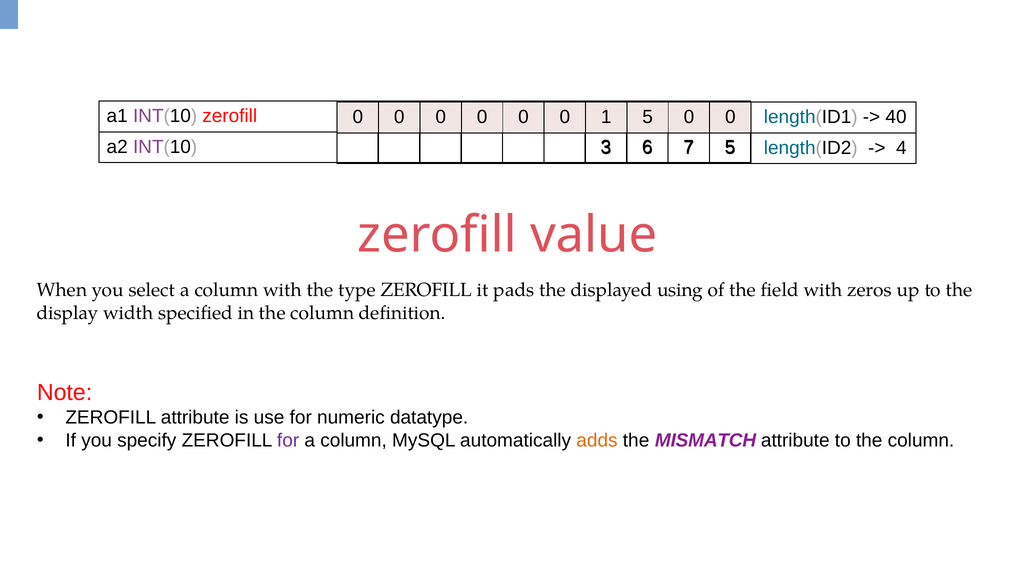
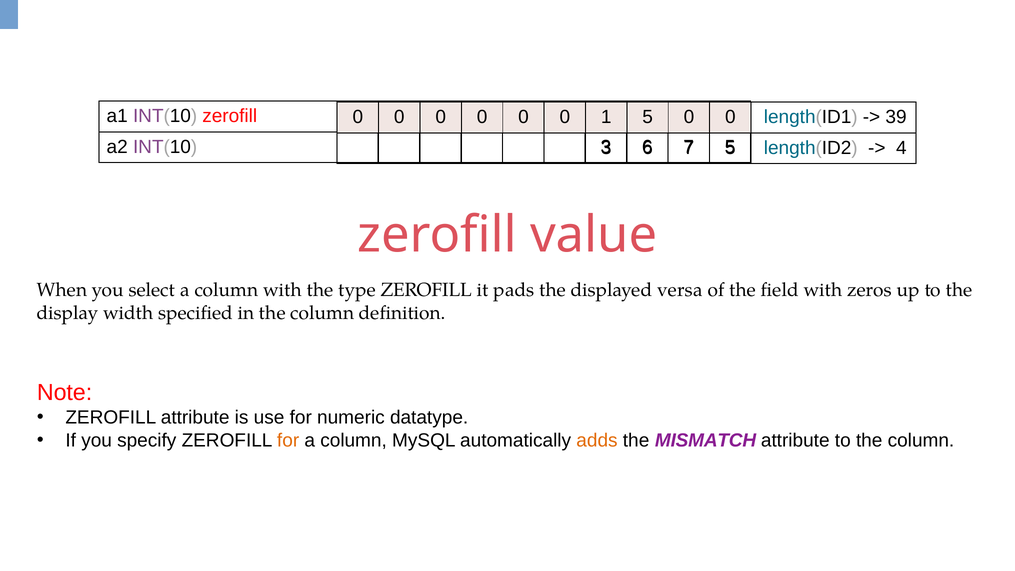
40: 40 -> 39
using: using -> versa
for at (288, 440) colour: purple -> orange
